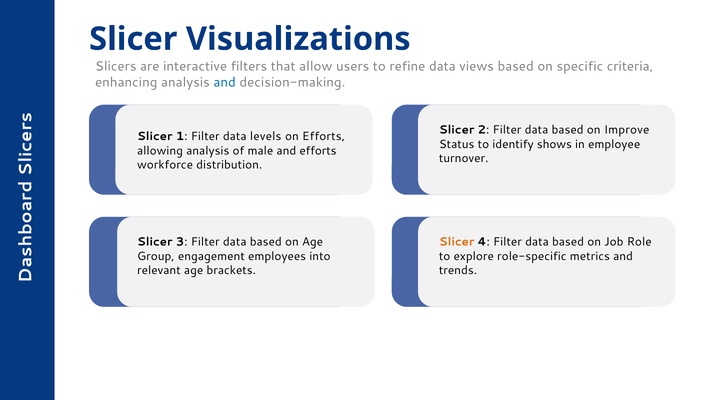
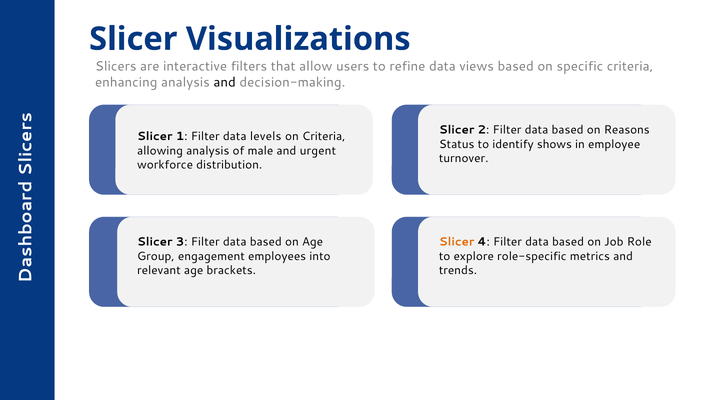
and at (225, 82) colour: blue -> black
Improve: Improve -> Reasons
on Efforts: Efforts -> Criteria
and efforts: efforts -> urgent
